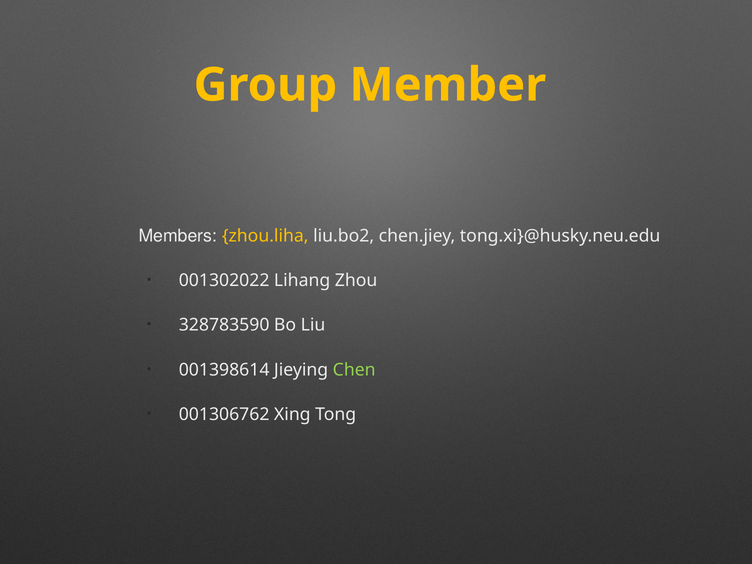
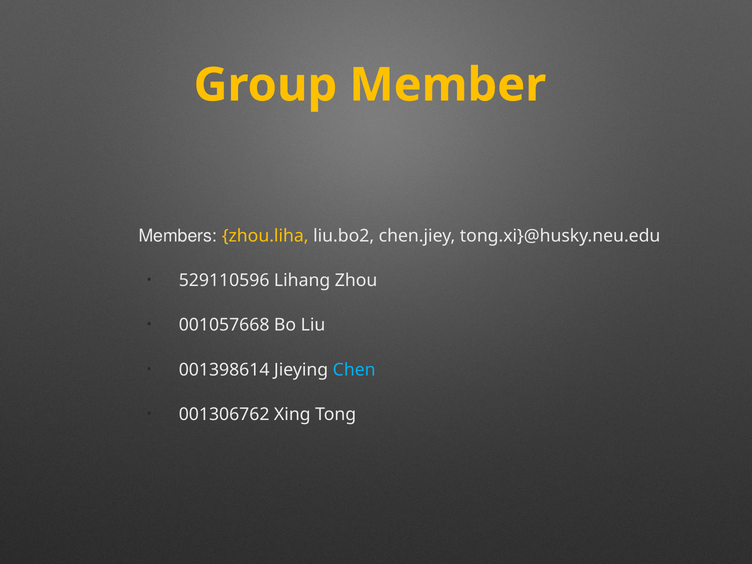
001302022: 001302022 -> 529110596
328783590: 328783590 -> 001057668
Chen colour: light green -> light blue
